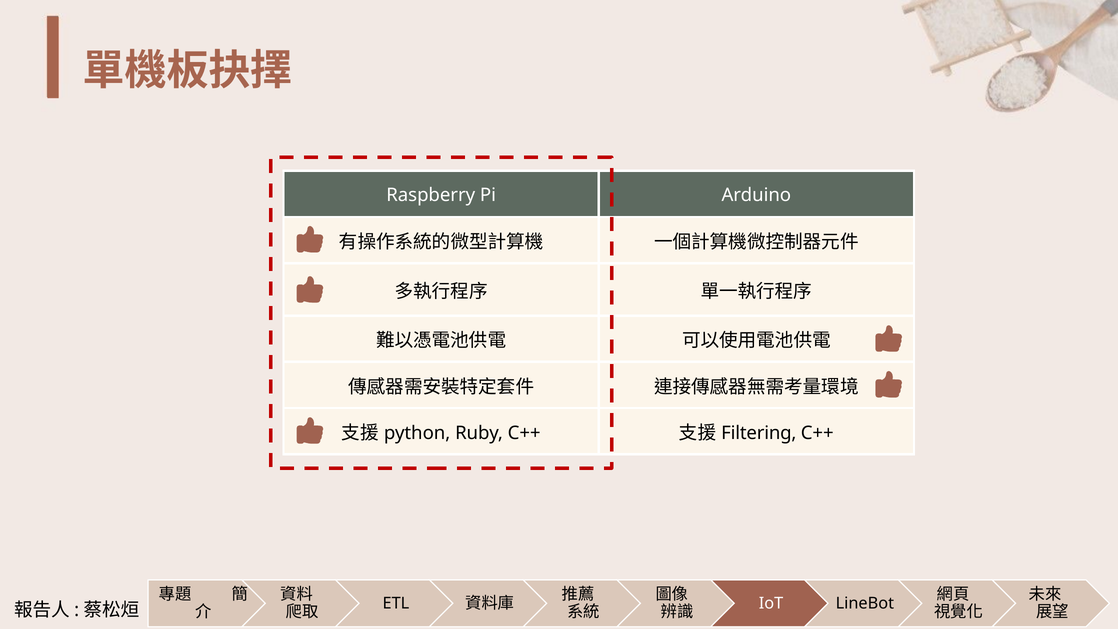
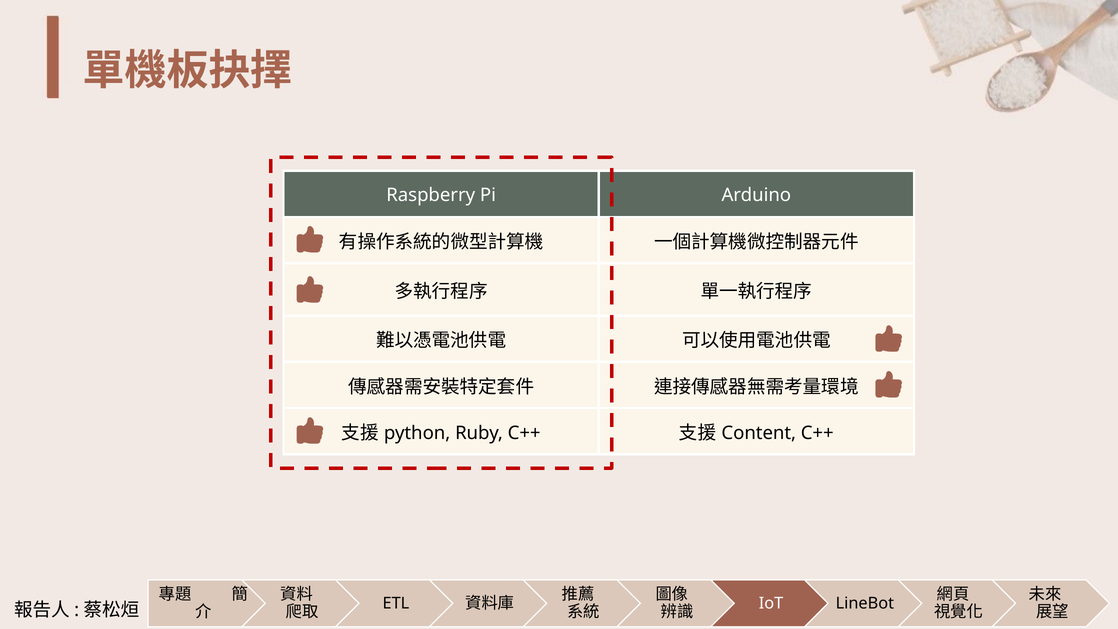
Filtering: Filtering -> Content
